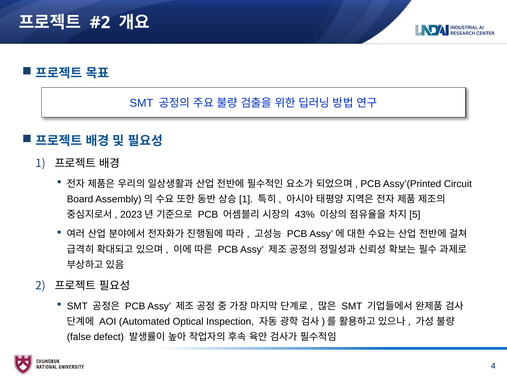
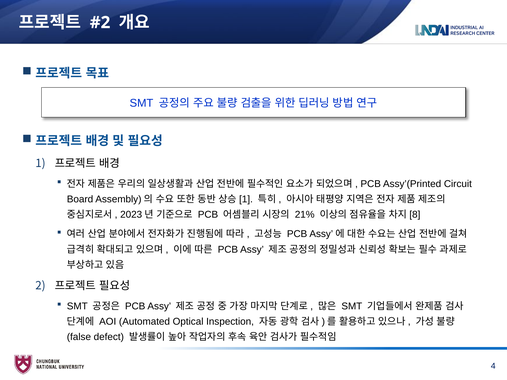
43%: 43% -> 21%
5: 5 -> 8
